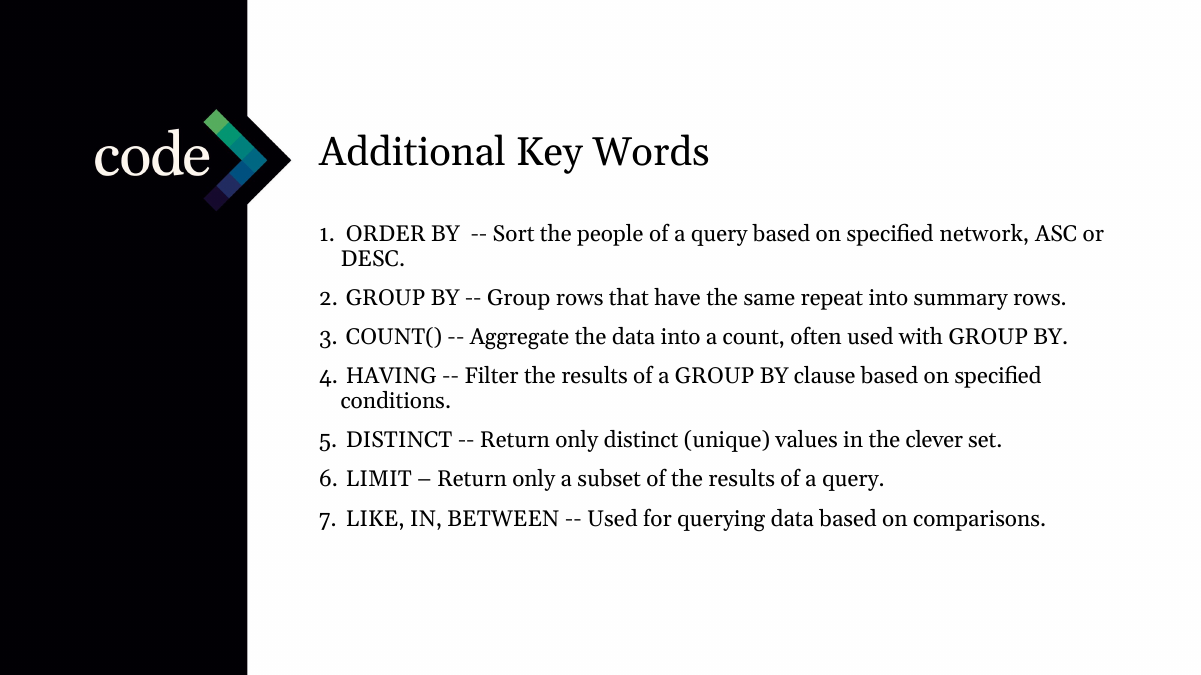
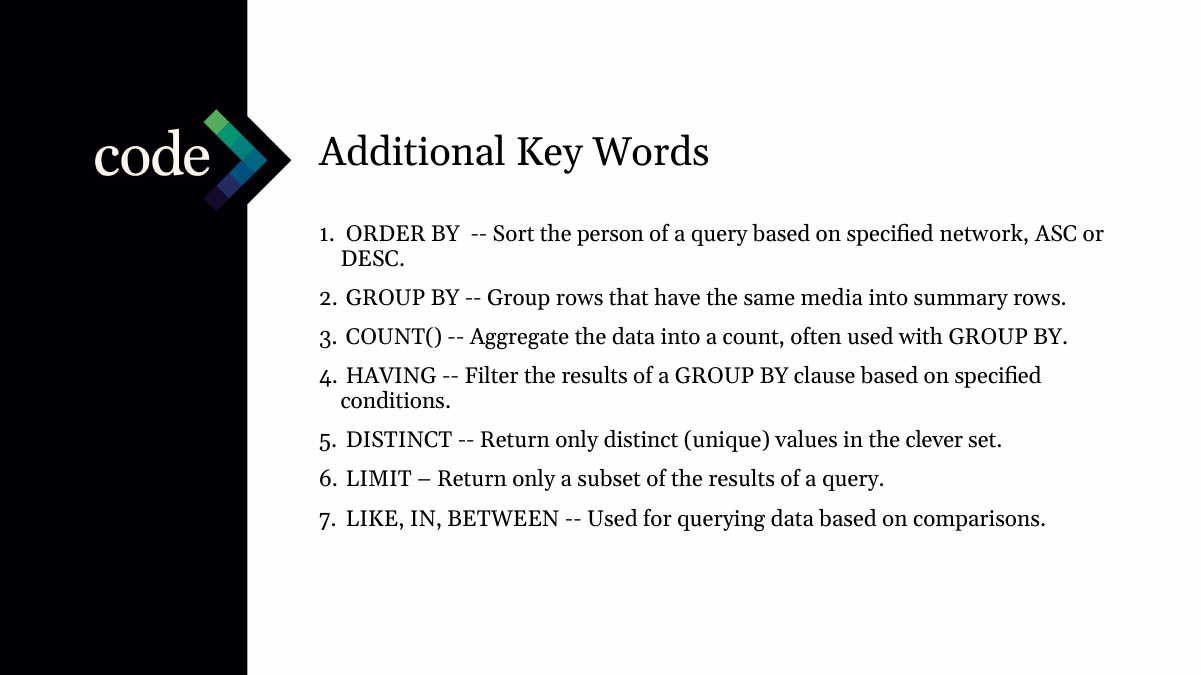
people: people -> person
repeat: repeat -> media
